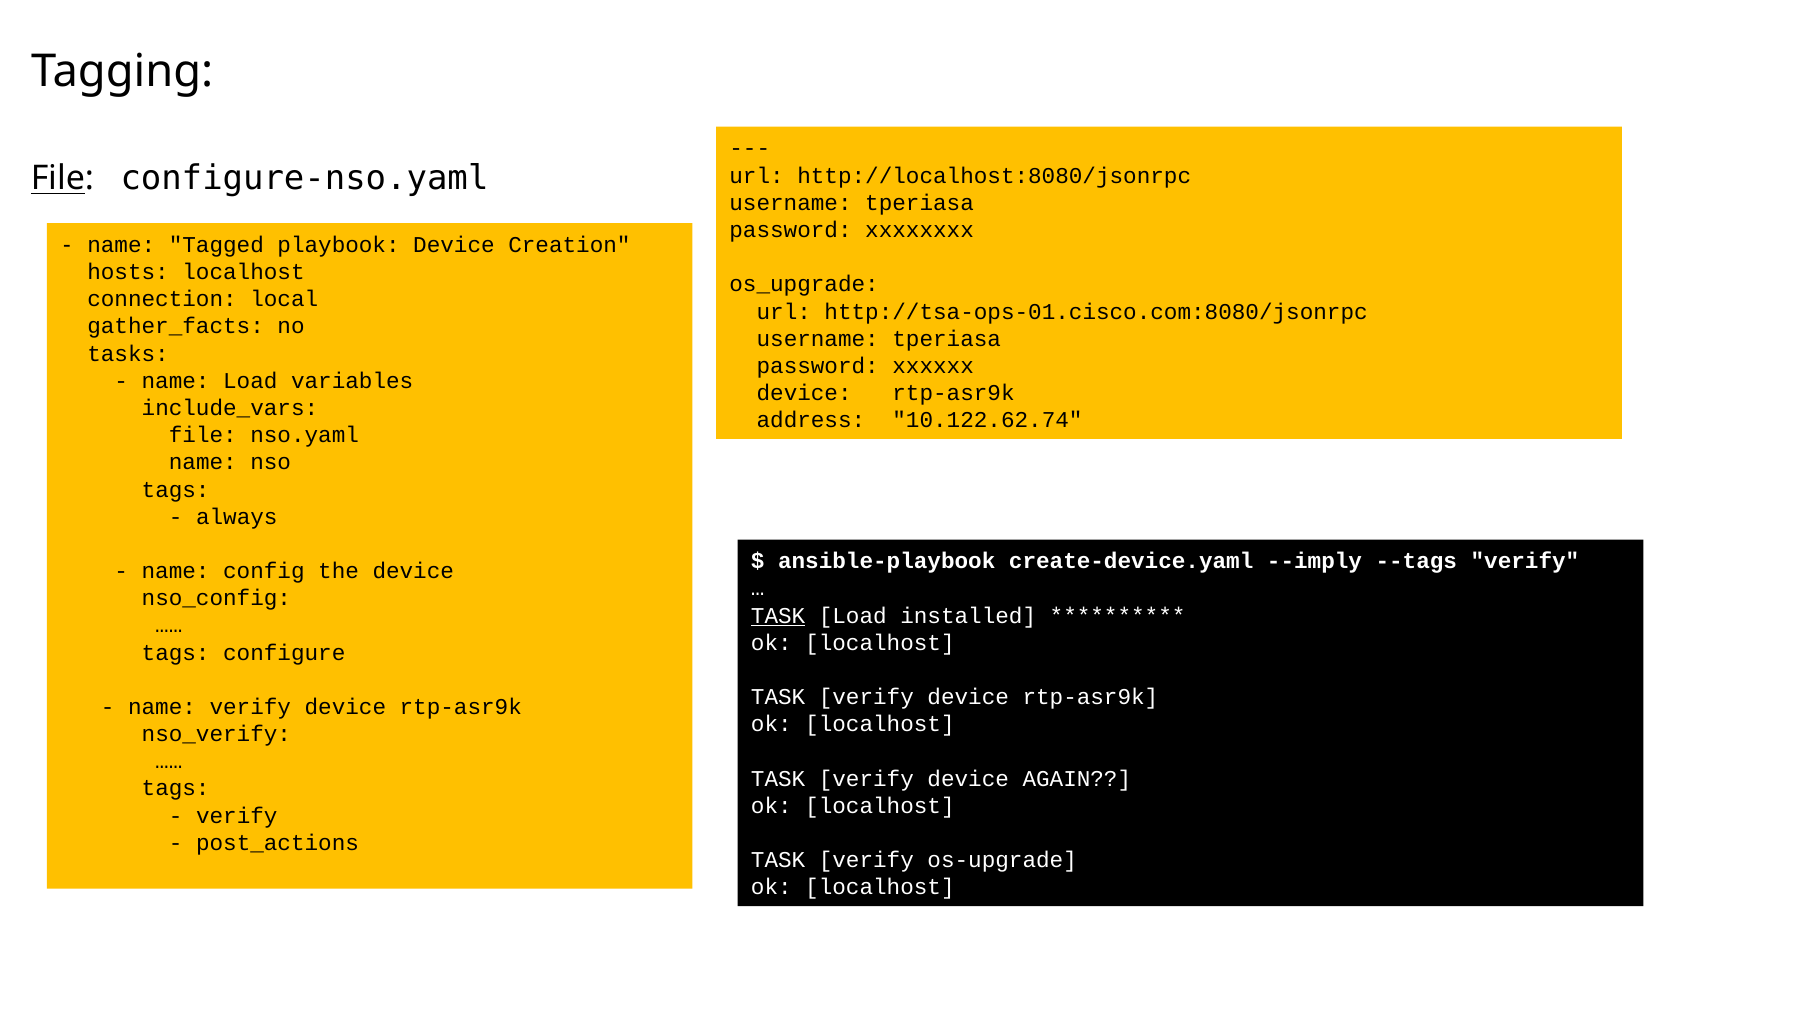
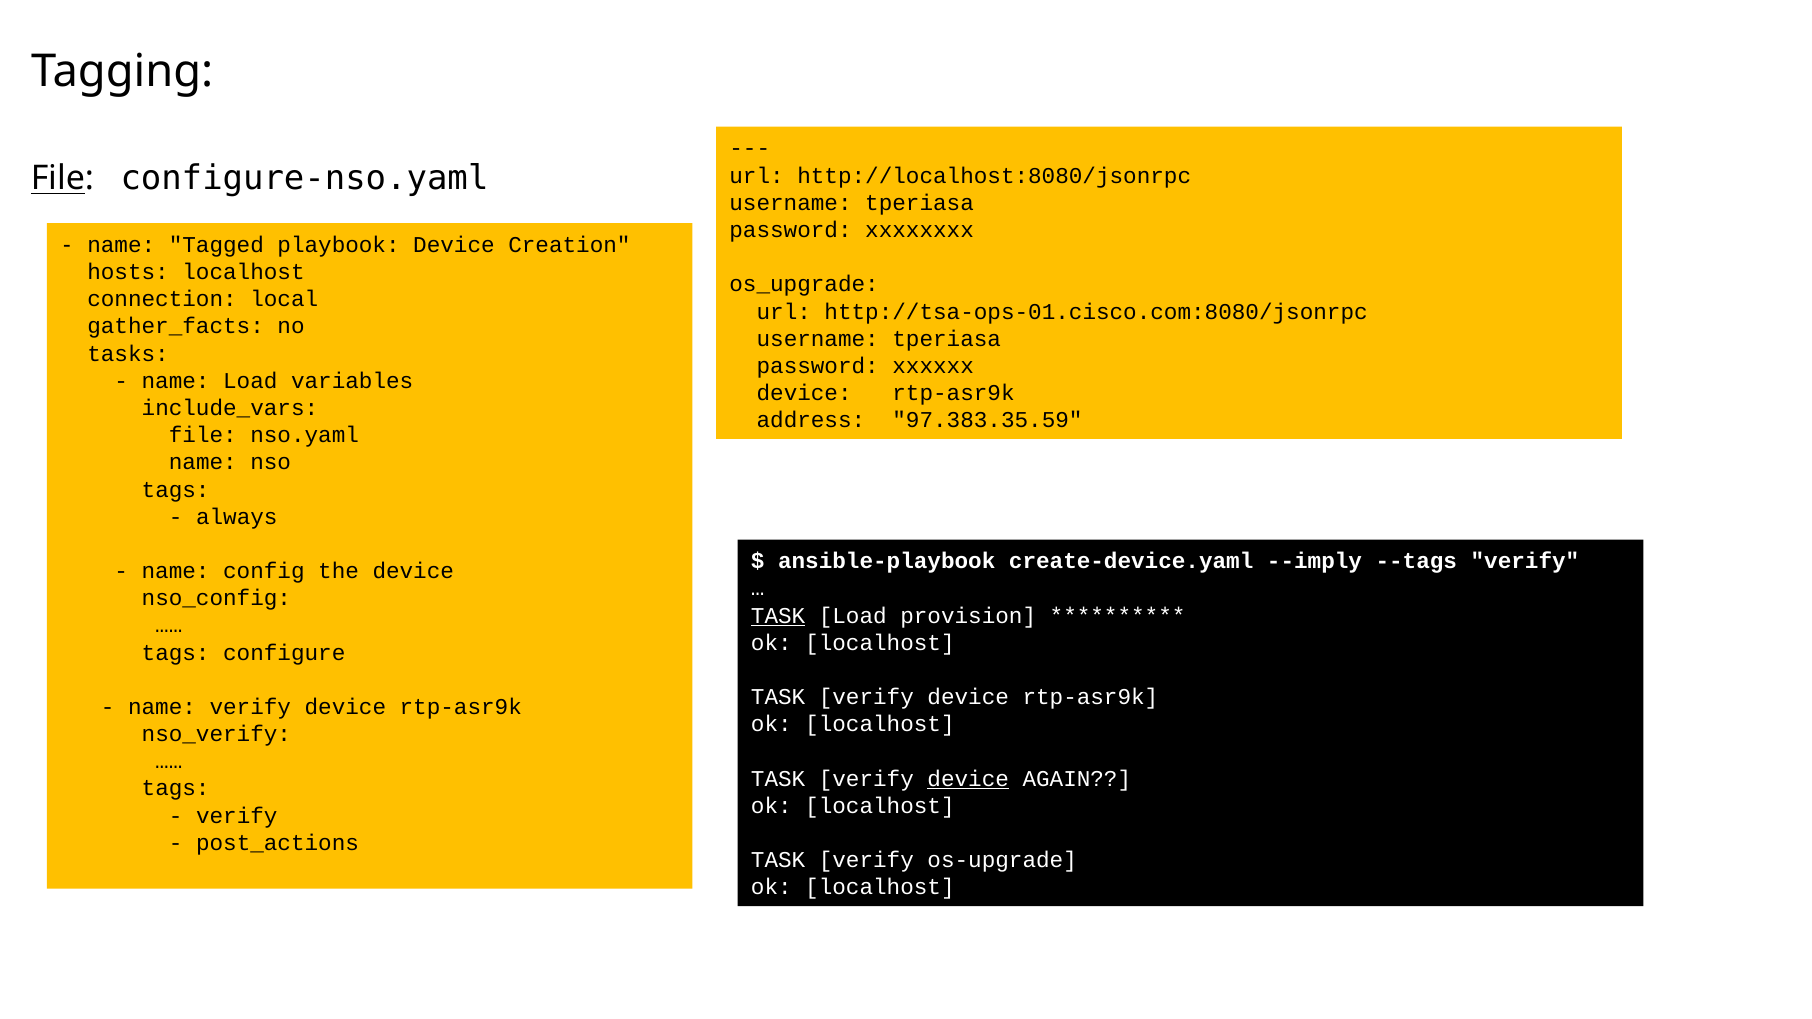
10.122.62.74: 10.122.62.74 -> 97.383.35.59
installed: installed -> provision
device at (968, 779) underline: none -> present
